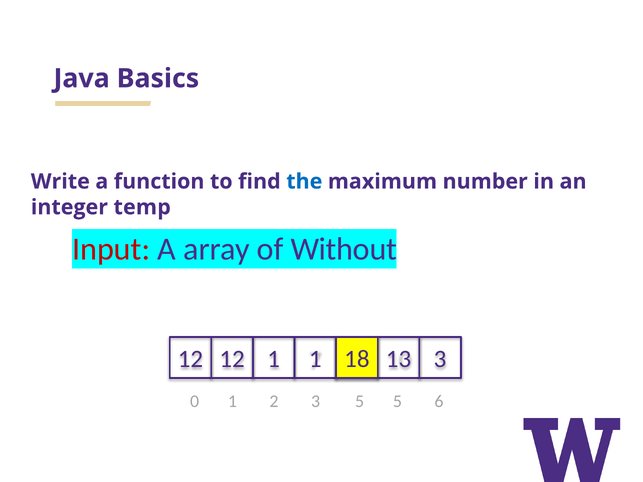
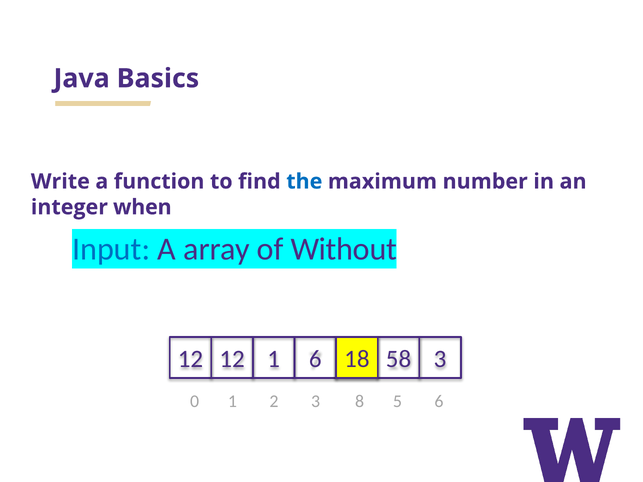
temp: temp -> when
Input colour: red -> blue
1 1: 1 -> 6
13: 13 -> 58
3 5: 5 -> 8
